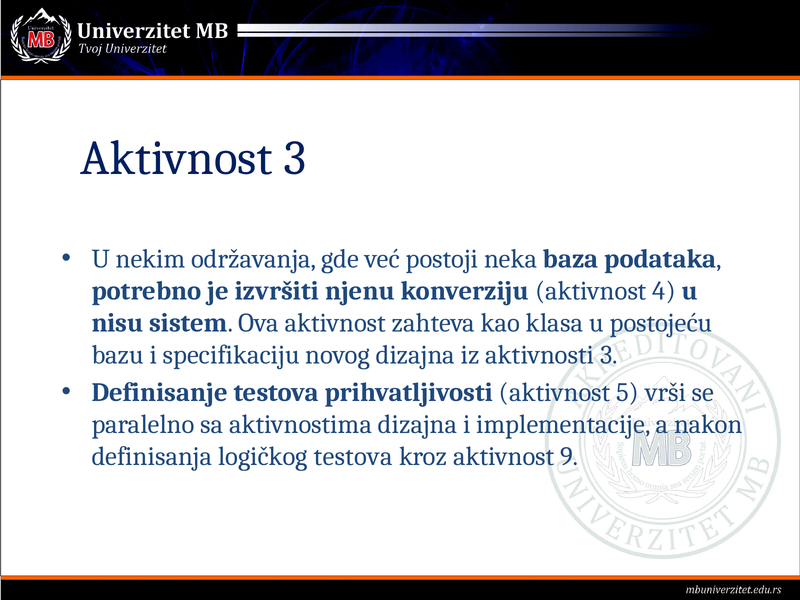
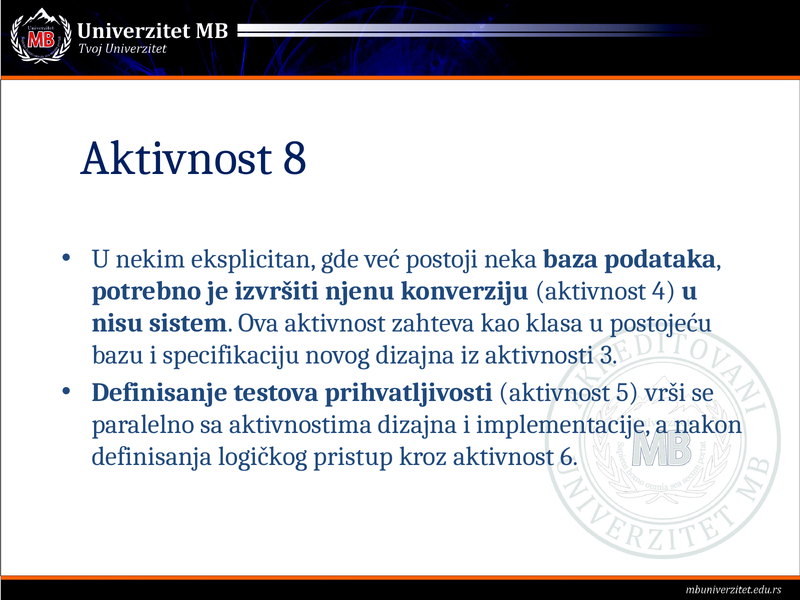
Aktivnost 3: 3 -> 8
održavanja: održavanja -> eksplicitan
logičkog testova: testova -> pristup
9: 9 -> 6
